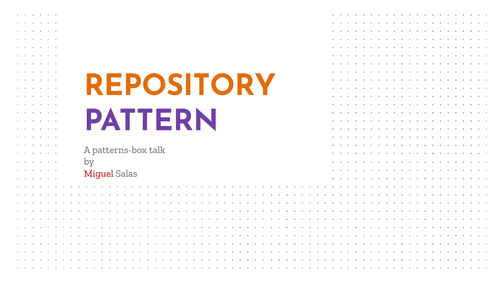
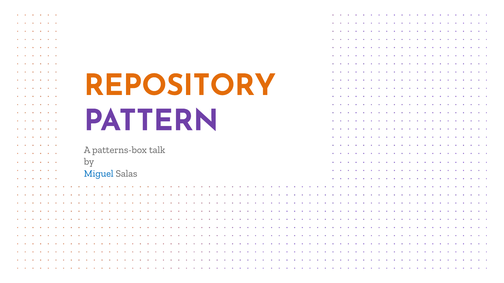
Miguel colour: red -> blue
